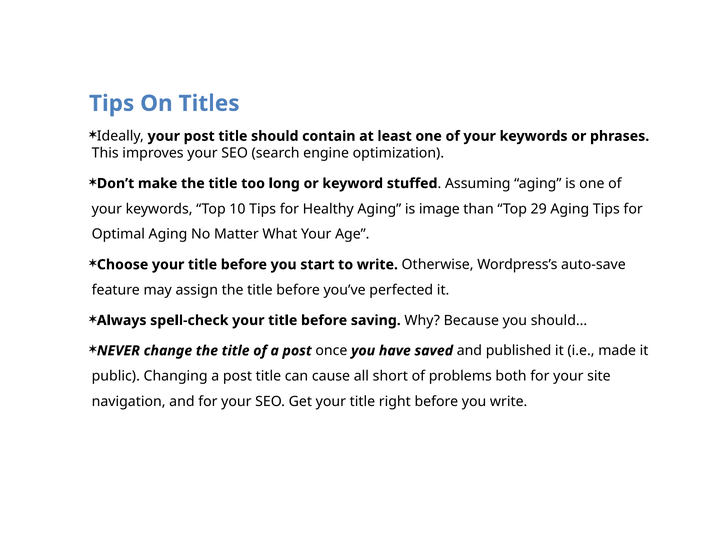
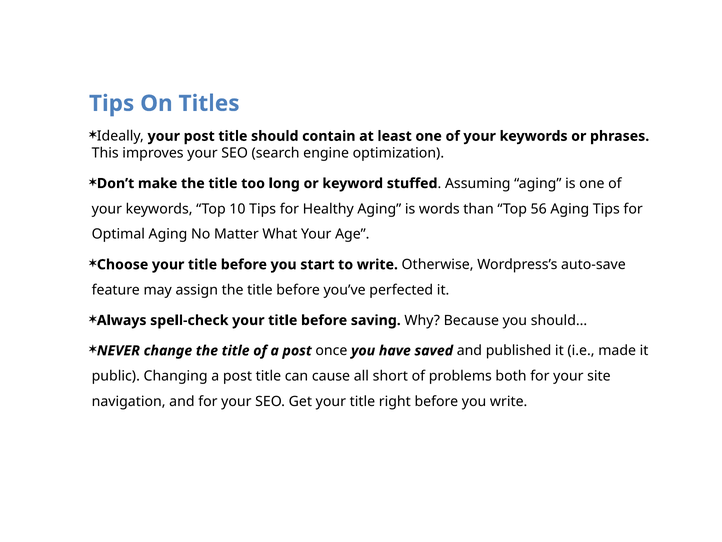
image: image -> words
29: 29 -> 56
